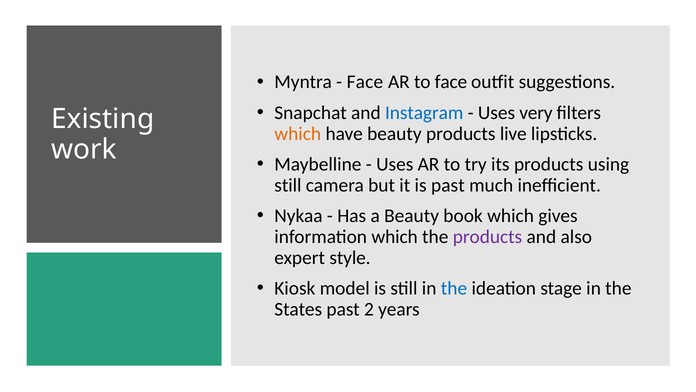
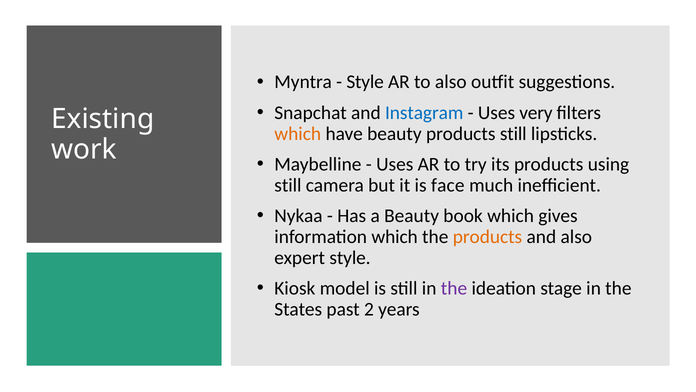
Face at (365, 82): Face -> Style
to face: face -> also
products live: live -> still
is past: past -> face
products at (487, 236) colour: purple -> orange
the at (454, 288) colour: blue -> purple
